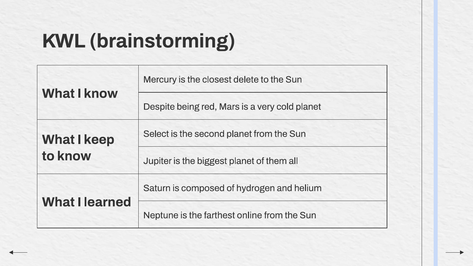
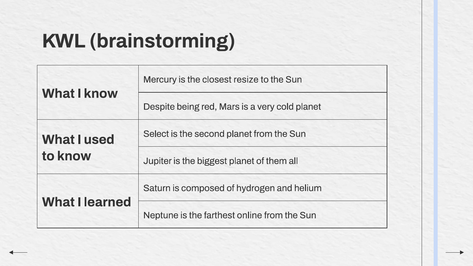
delete: delete -> resize
keep: keep -> used
